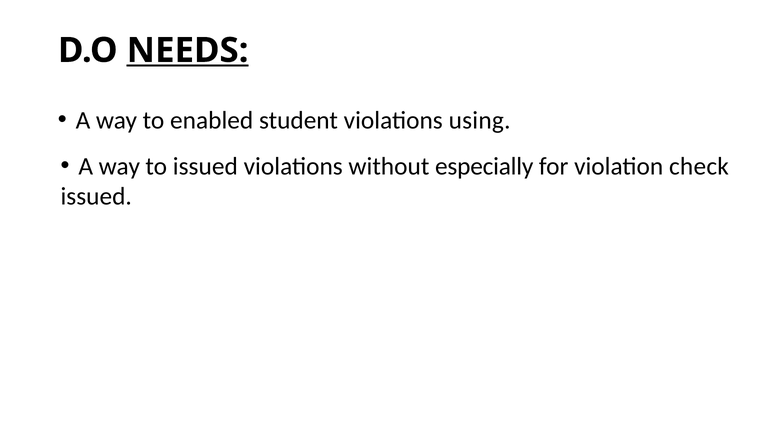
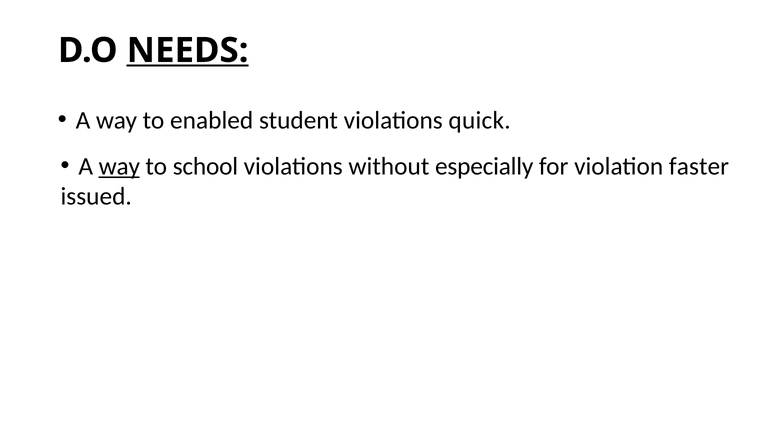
using: using -> quick
way at (119, 166) underline: none -> present
to issued: issued -> school
check: check -> faster
